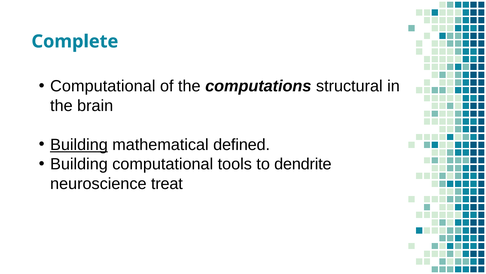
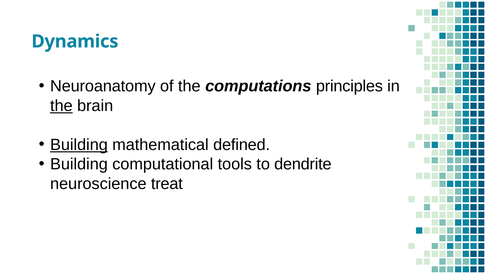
Complete: Complete -> Dynamics
Computational at (103, 86): Computational -> Neuroanatomy
structural: structural -> principles
the at (61, 105) underline: none -> present
